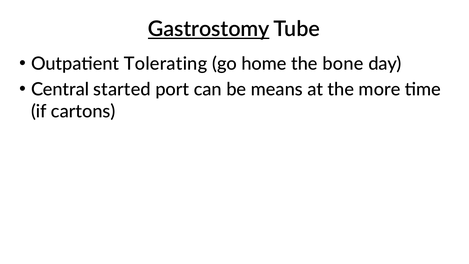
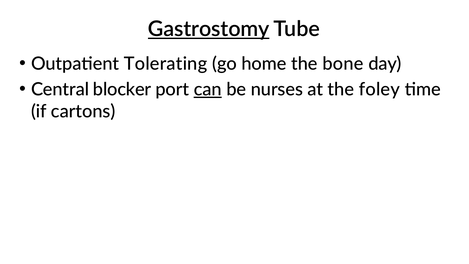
started: started -> blocker
can underline: none -> present
means: means -> nurses
more: more -> foley
